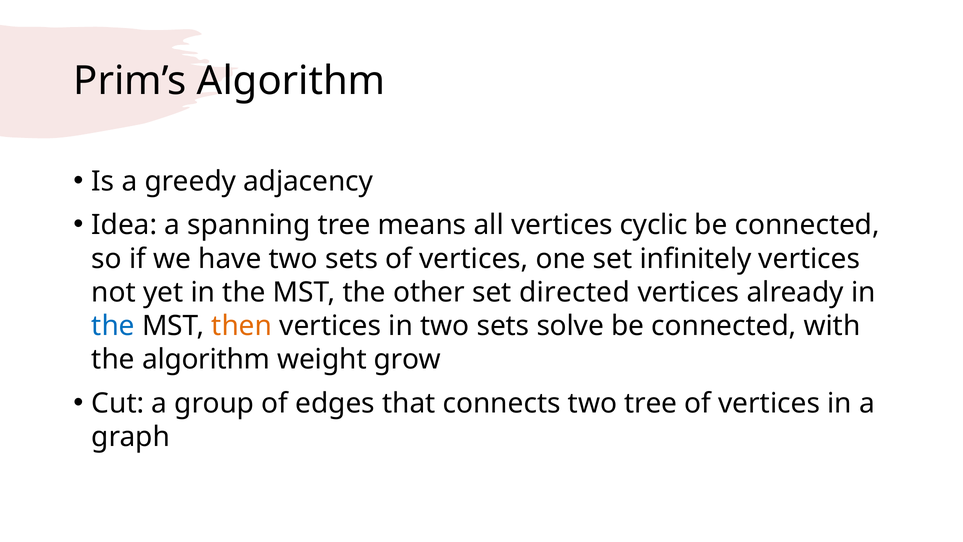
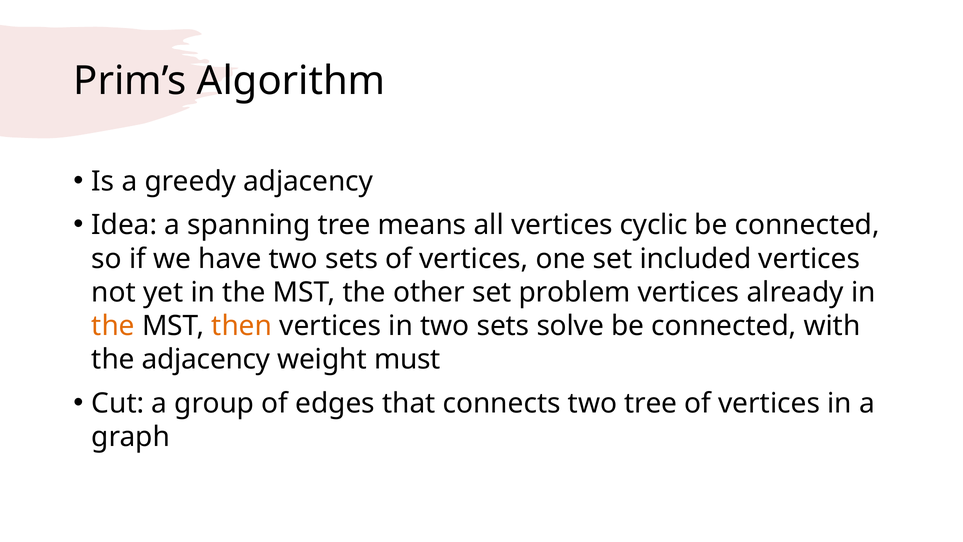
infinitely: infinitely -> included
directed: directed -> problem
the at (113, 326) colour: blue -> orange
the algorithm: algorithm -> adjacency
grow: grow -> must
